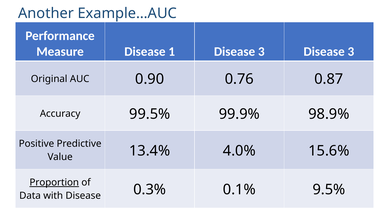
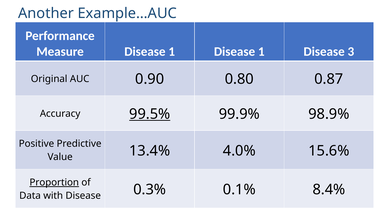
1 Disease 3: 3 -> 1
0.76: 0.76 -> 0.80
99.5% underline: none -> present
9.5%: 9.5% -> 8.4%
